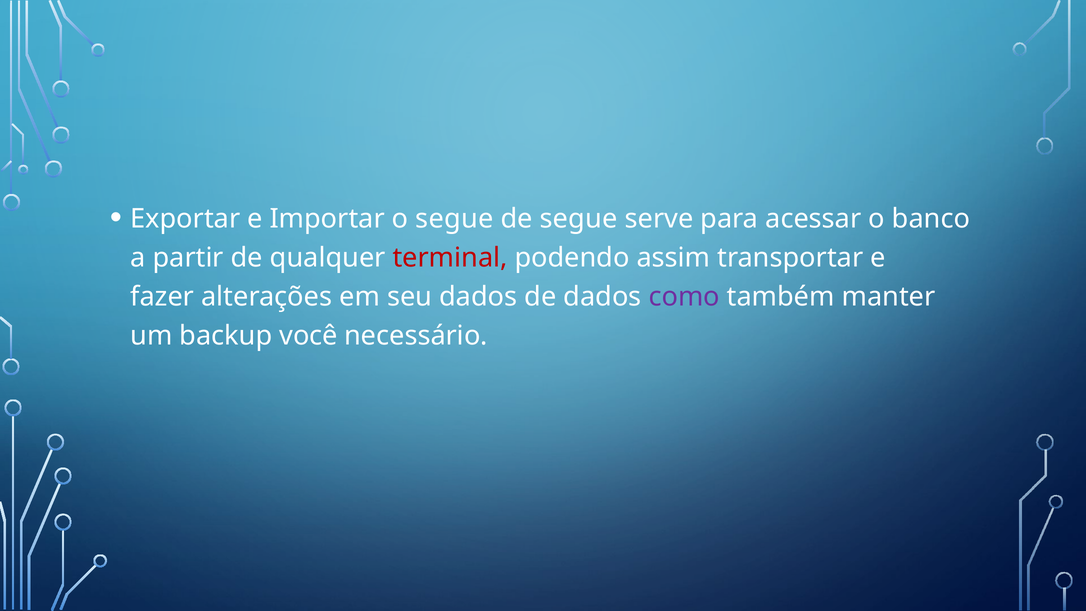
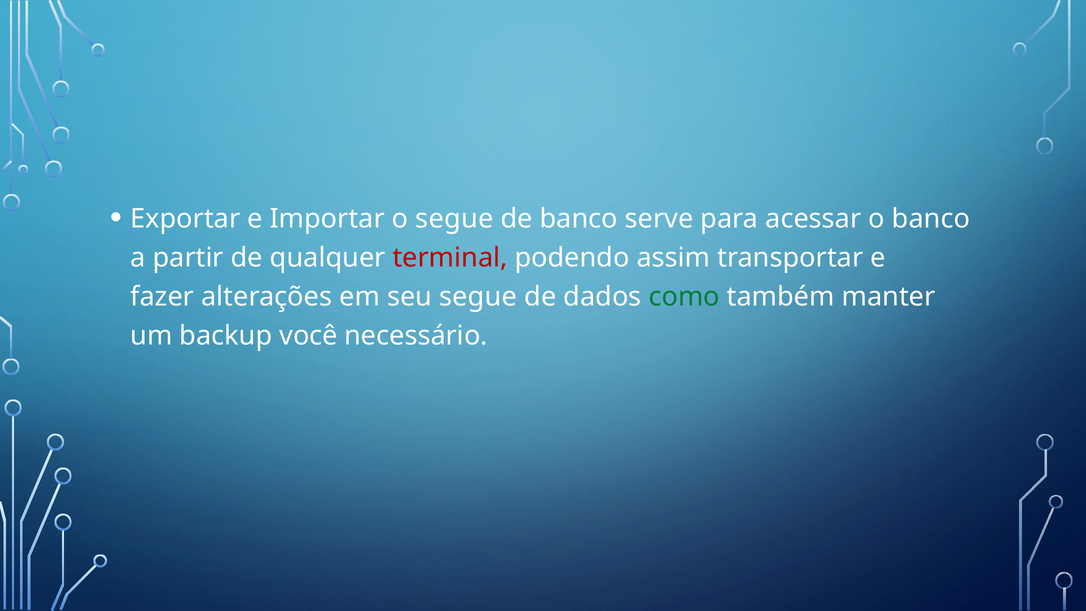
de segue: segue -> banco
seu dados: dados -> segue
como colour: purple -> green
